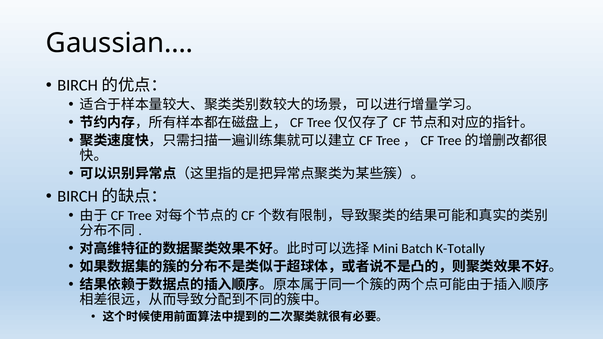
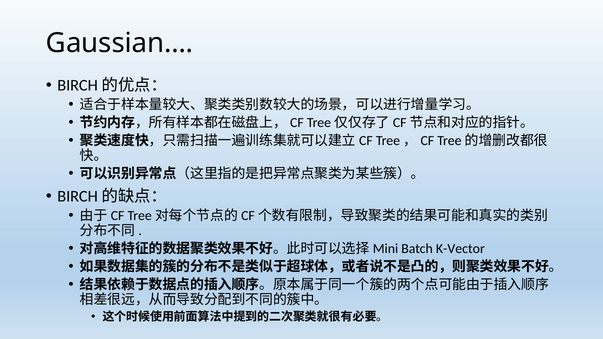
K-Totally: K-Totally -> K-Vector
